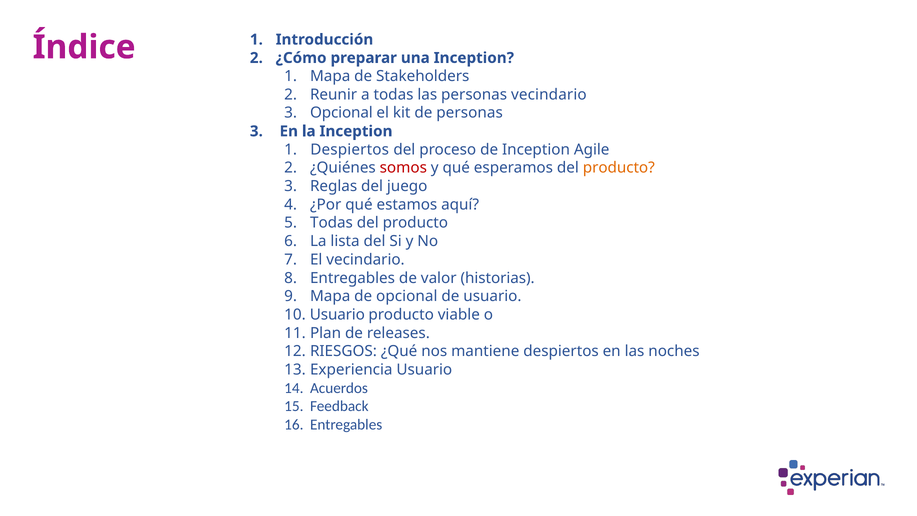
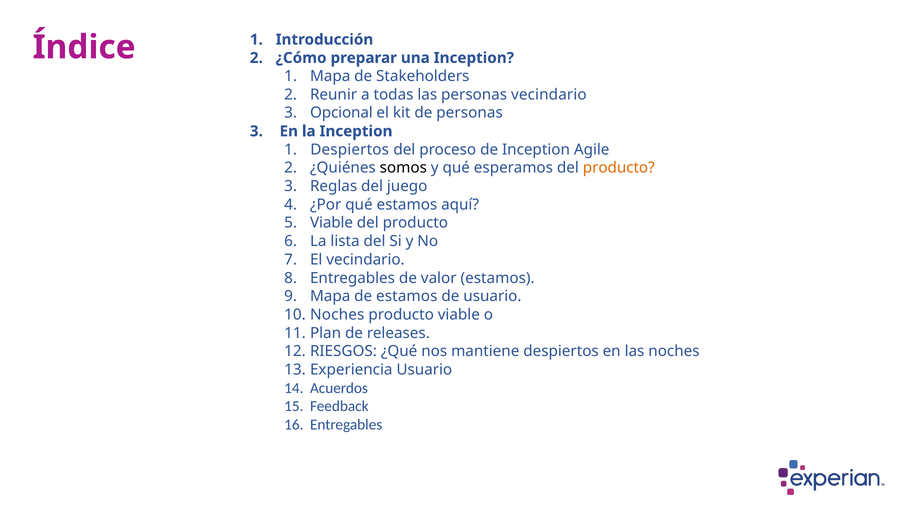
somos colour: red -> black
Todas at (331, 223): Todas -> Viable
valor historias: historias -> estamos
de opcional: opcional -> estamos
Usuario at (337, 315): Usuario -> Noches
